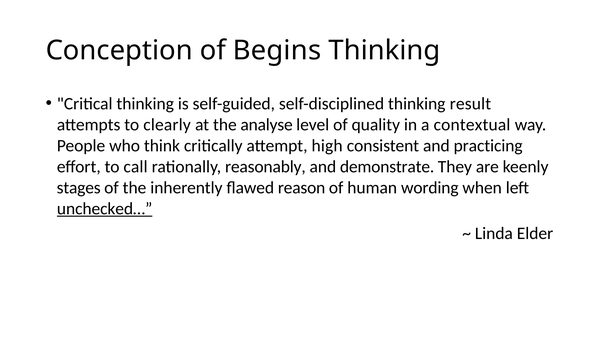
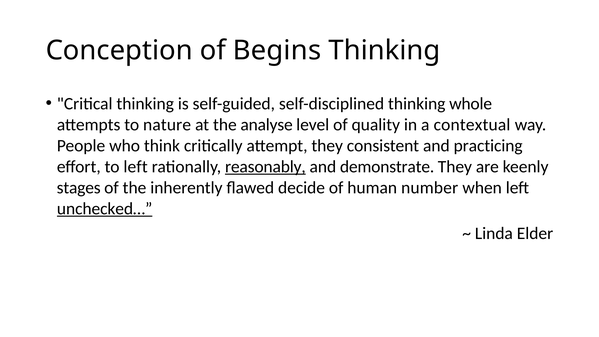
result: result -> whole
clearly: clearly -> nature
attempt high: high -> they
to call: call -> left
reasonably underline: none -> present
reason: reason -> decide
wording: wording -> number
